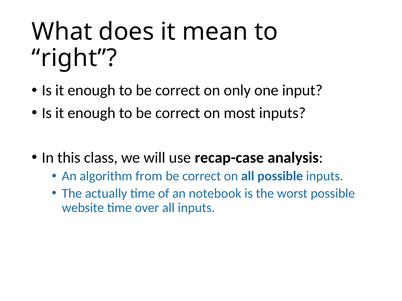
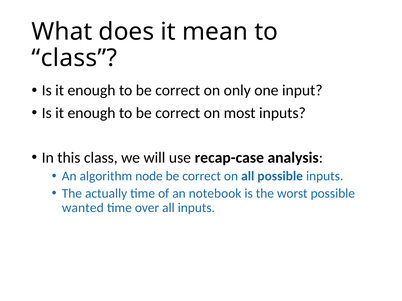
right at (74, 58): right -> class
from: from -> node
website: website -> wanted
